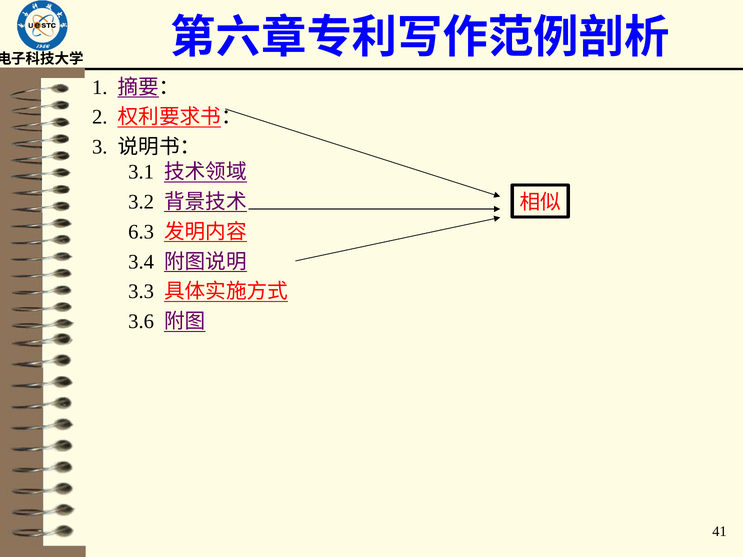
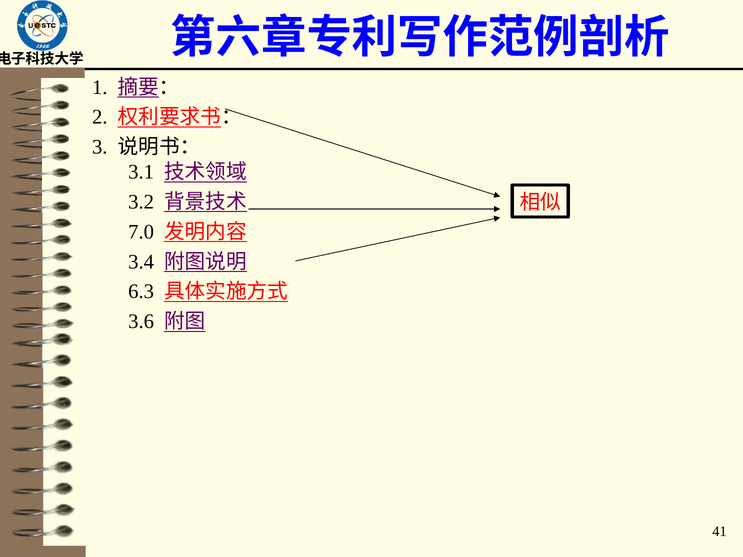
6.3: 6.3 -> 7.0
3.3: 3.3 -> 6.3
